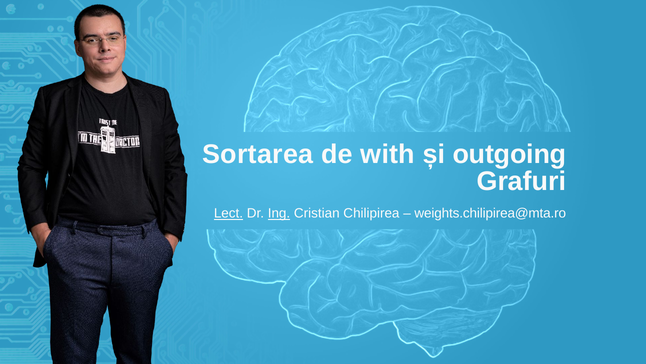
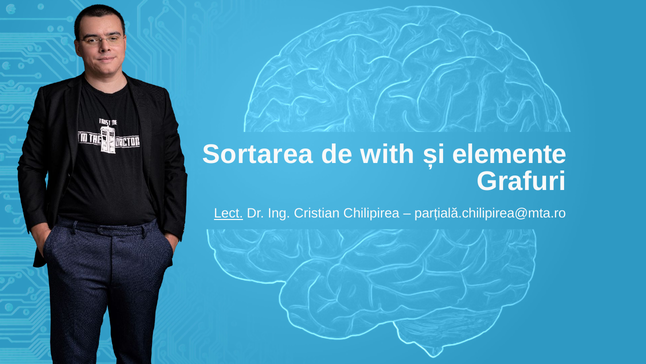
outgoing: outgoing -> elemente
Ing underline: present -> none
weights.chilipirea@mta.ro: weights.chilipirea@mta.ro -> parțială.chilipirea@mta.ro
